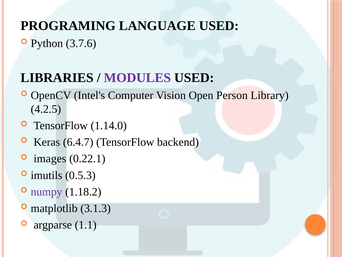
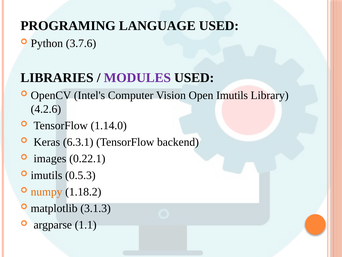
Open Person: Person -> Imutils
4.2.5: 4.2.5 -> 4.2.6
6.4.7: 6.4.7 -> 6.3.1
numpy colour: purple -> orange
